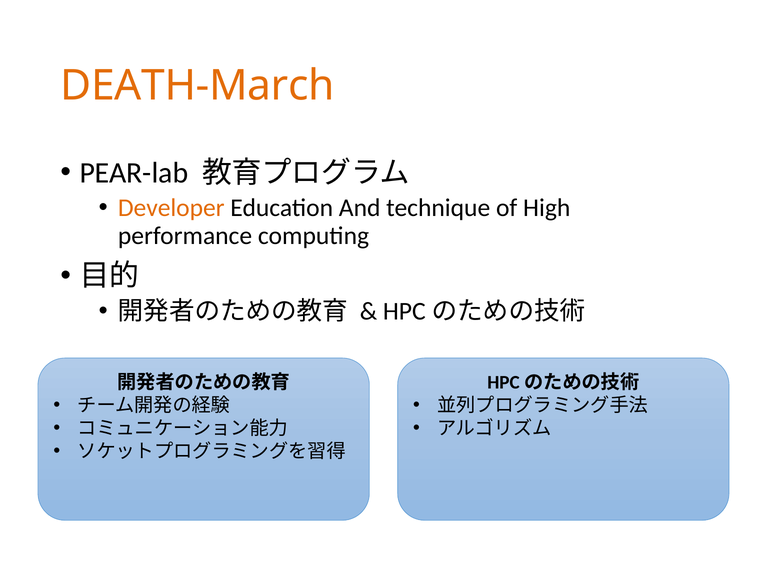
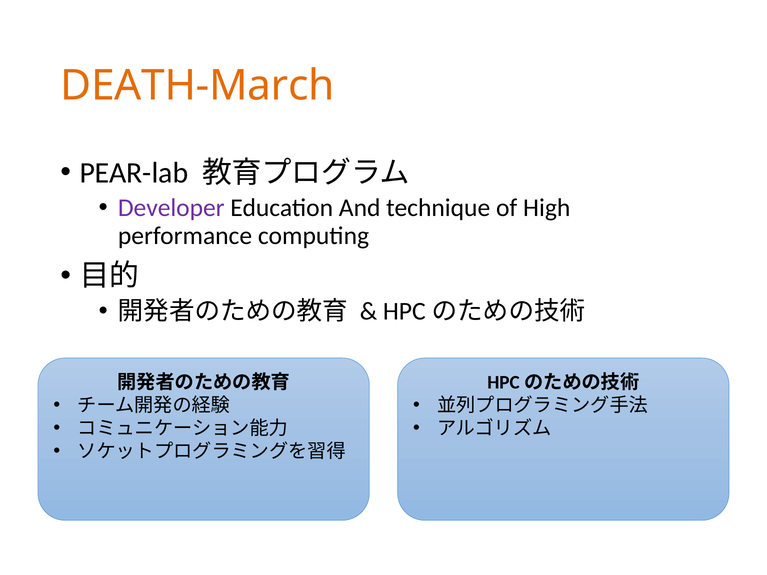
Developer colour: orange -> purple
